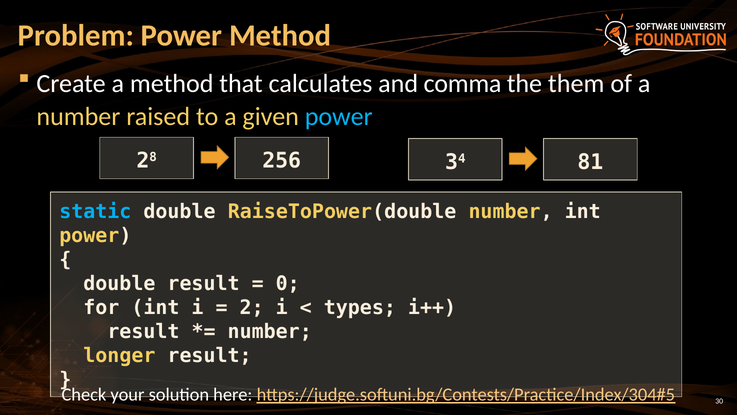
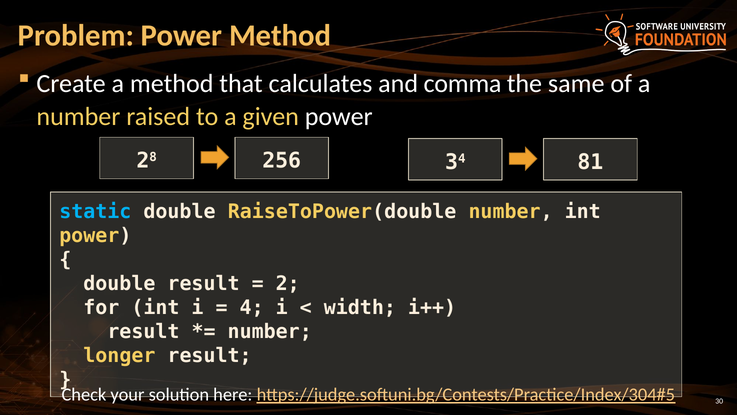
them: them -> same
power at (339, 116) colour: light blue -> white
0: 0 -> 2
2: 2 -> 4
types: types -> width
